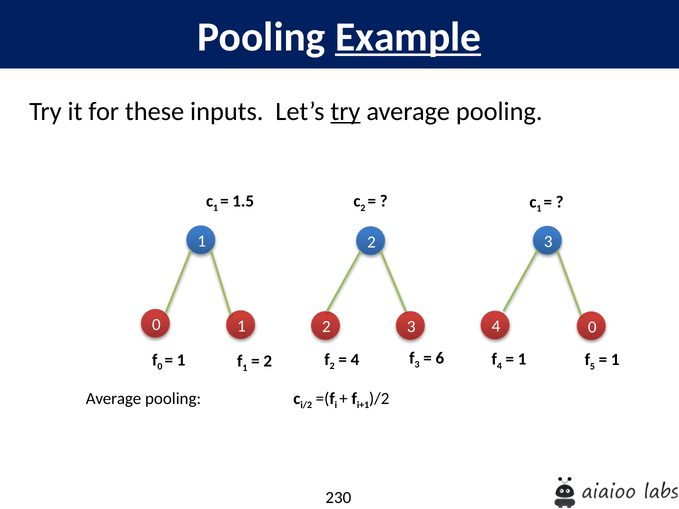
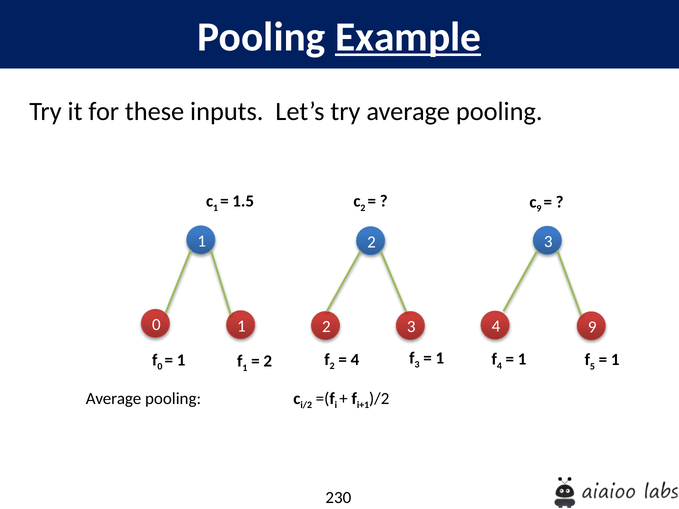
try at (345, 112) underline: present -> none
1 at (539, 209): 1 -> 9
0 0: 0 -> 9
6 at (440, 358): 6 -> 1
